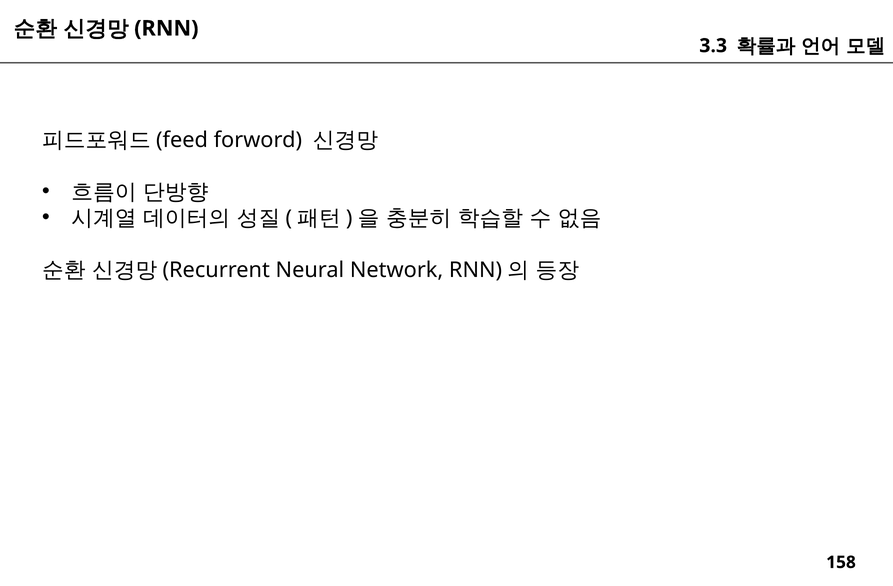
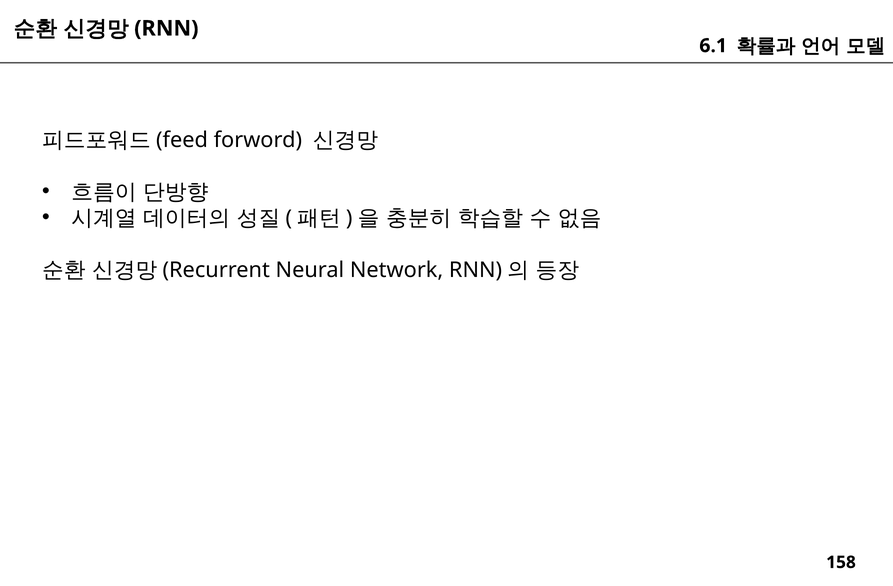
3.3: 3.3 -> 6.1
